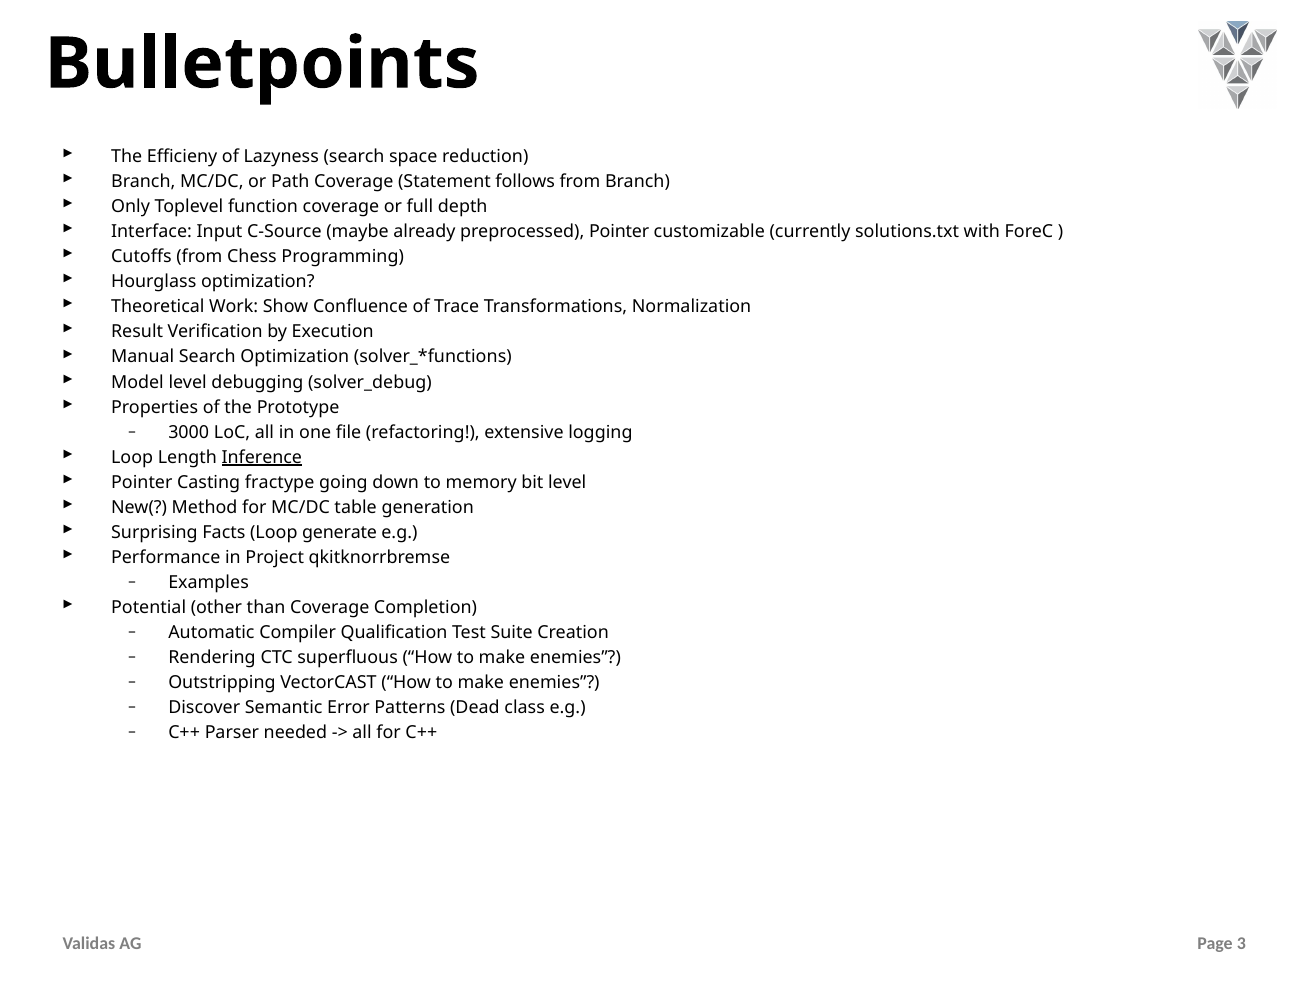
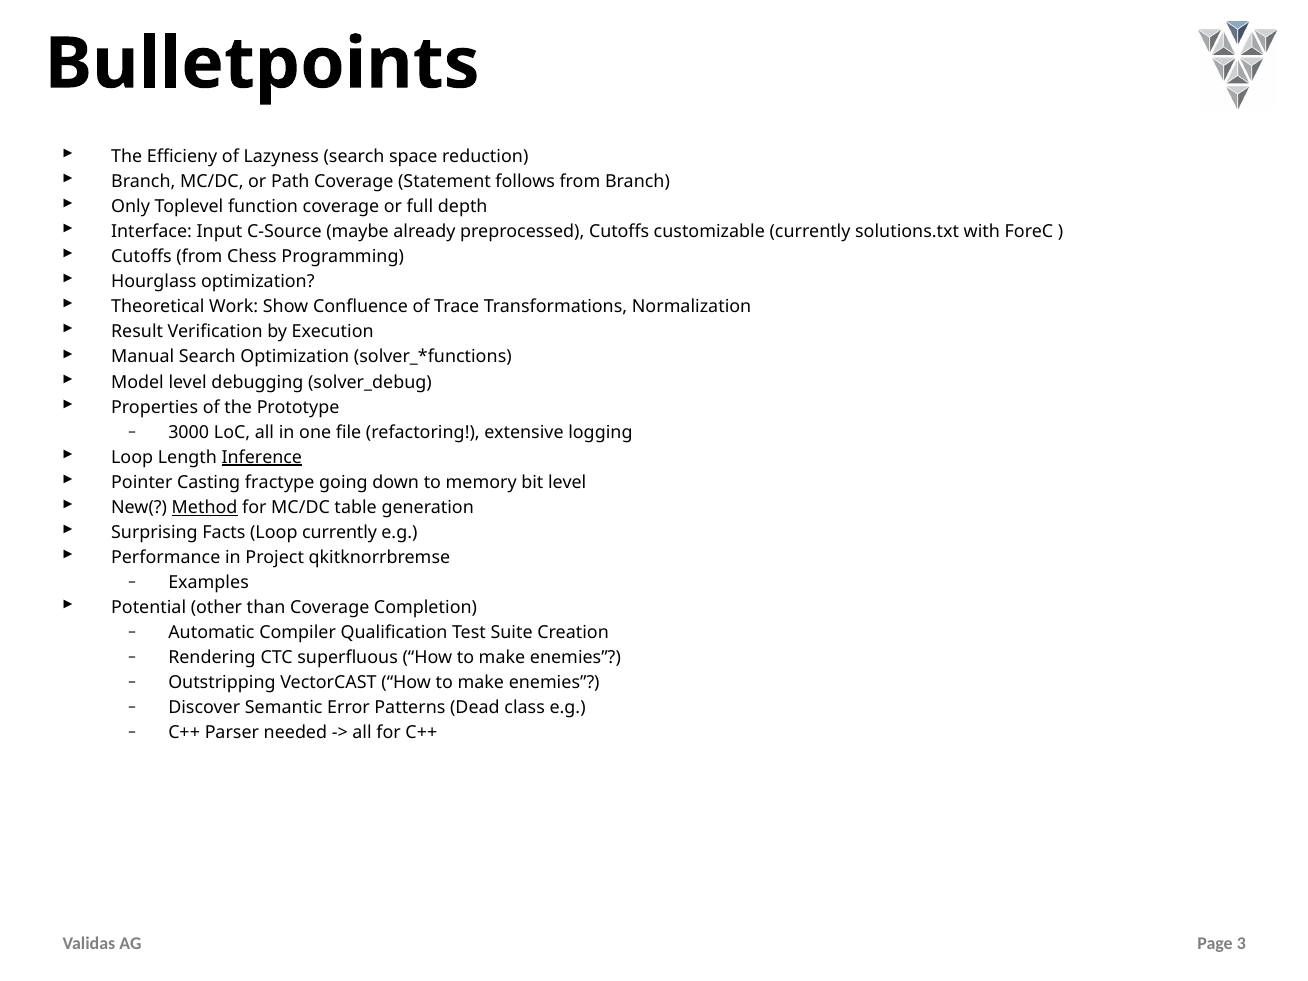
preprocessed Pointer: Pointer -> Cutoffs
Method underline: none -> present
Loop generate: generate -> currently
